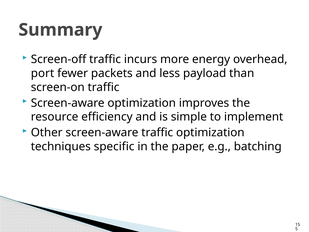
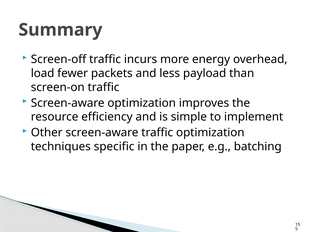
port: port -> load
